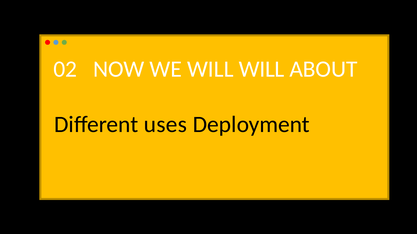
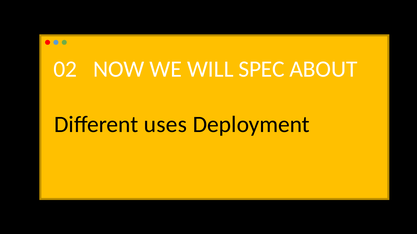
WILL WILL: WILL -> SPEC
